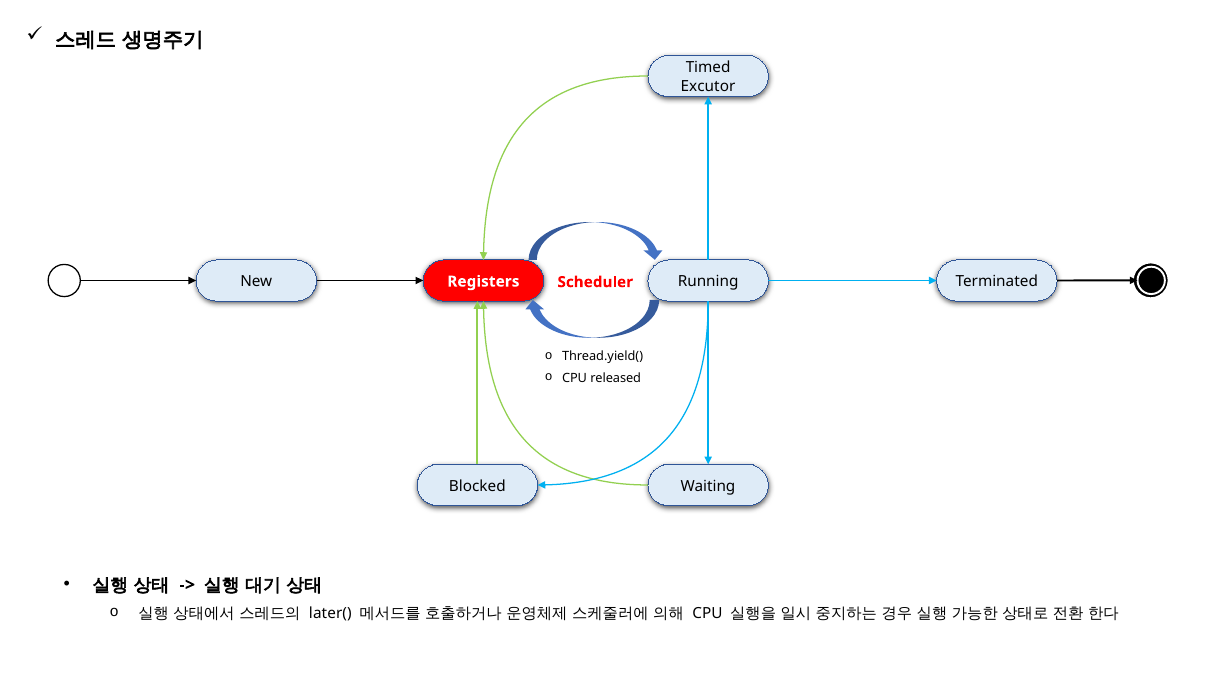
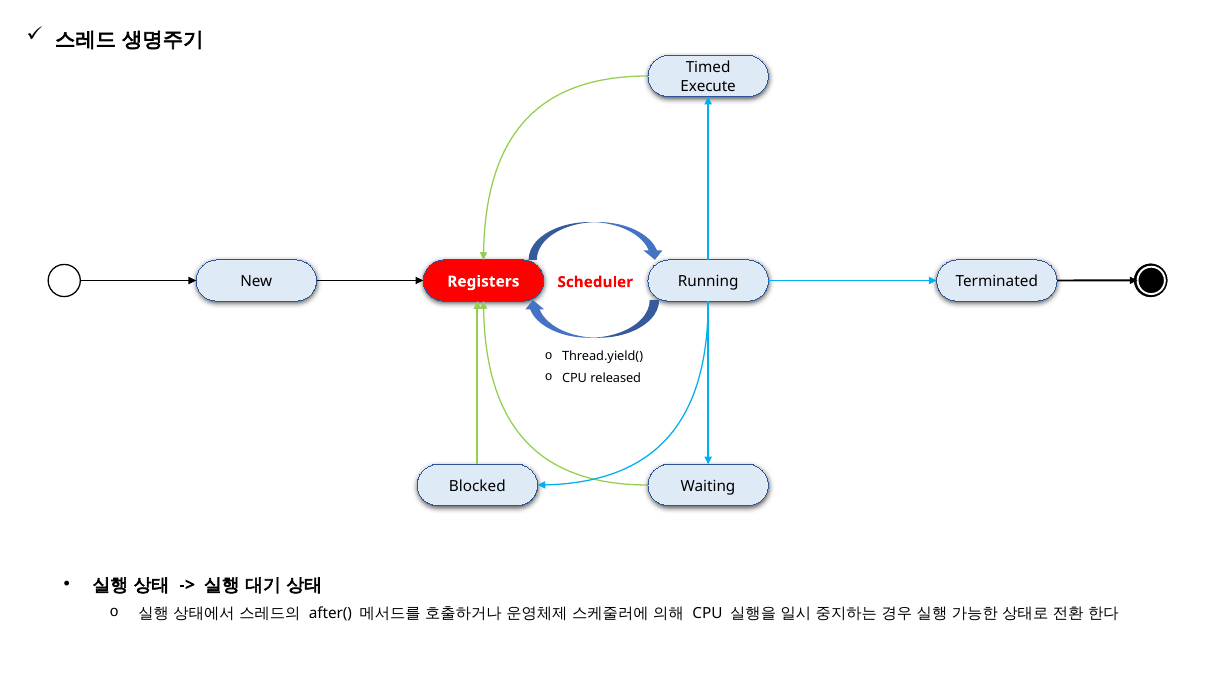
Excutor: Excutor -> Execute
later(: later( -> after(
